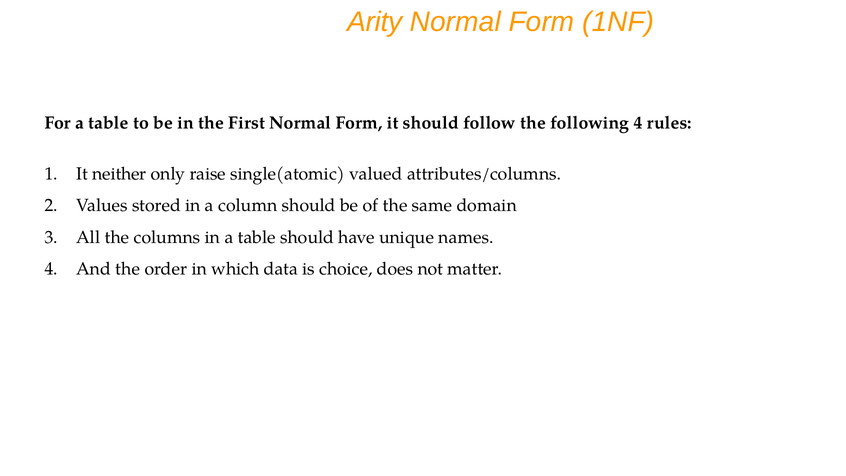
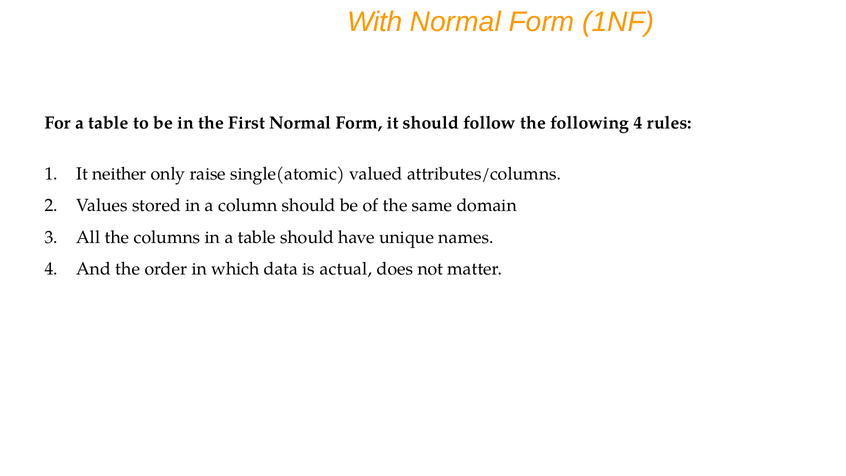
Arity: Arity -> With
choice: choice -> actual
